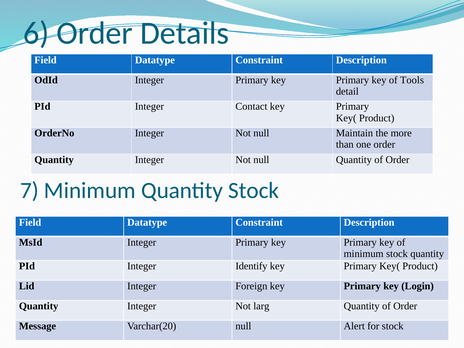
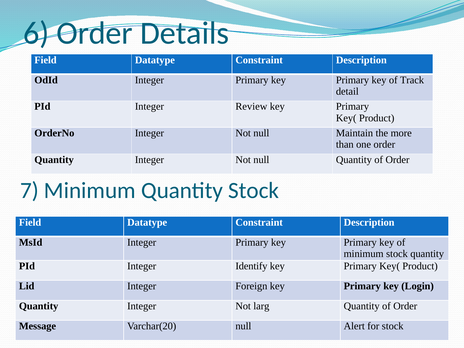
Tools: Tools -> Track
Contact: Contact -> Review
